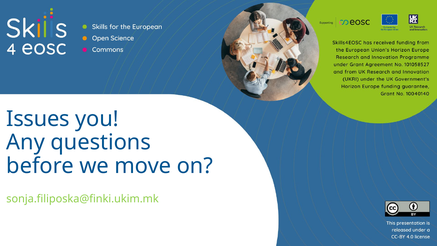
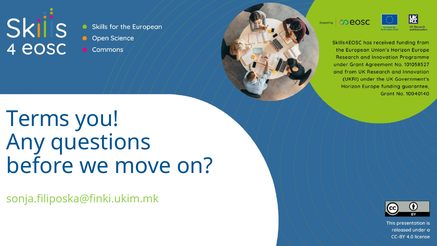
Issues: Issues -> Terms
